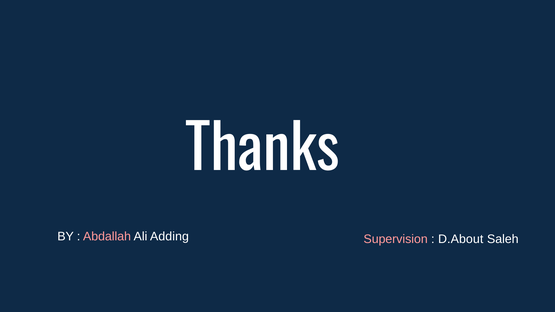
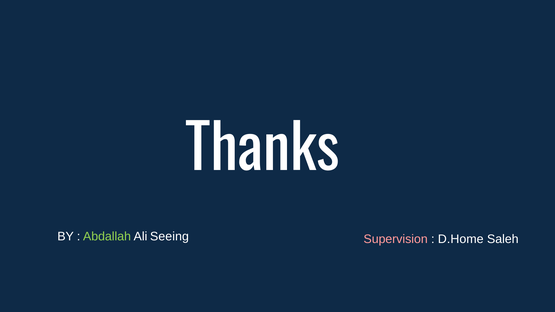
Abdallah colour: pink -> light green
Adding: Adding -> Seeing
D.About: D.About -> D.Home
